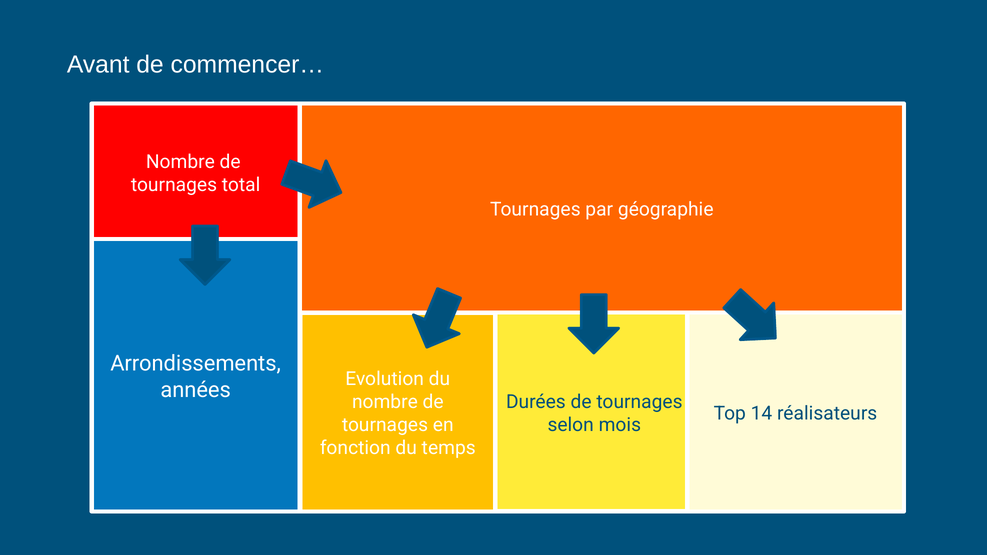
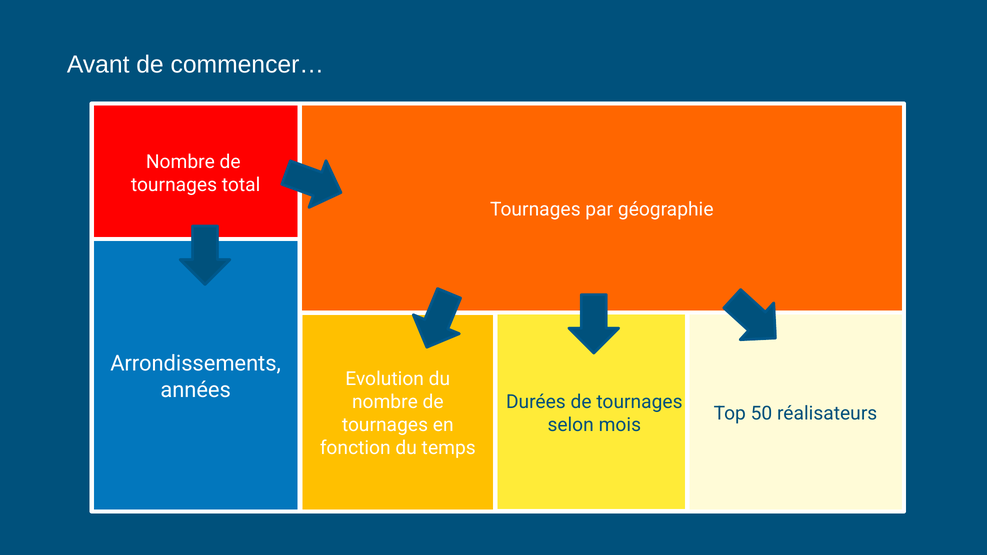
14: 14 -> 50
